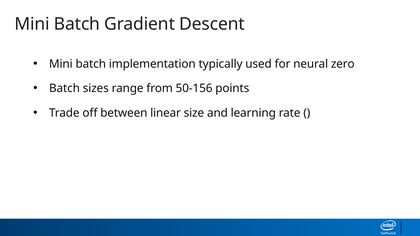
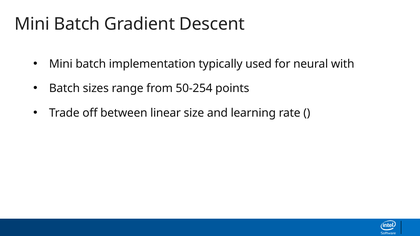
zero: zero -> with
50-156: 50-156 -> 50-254
